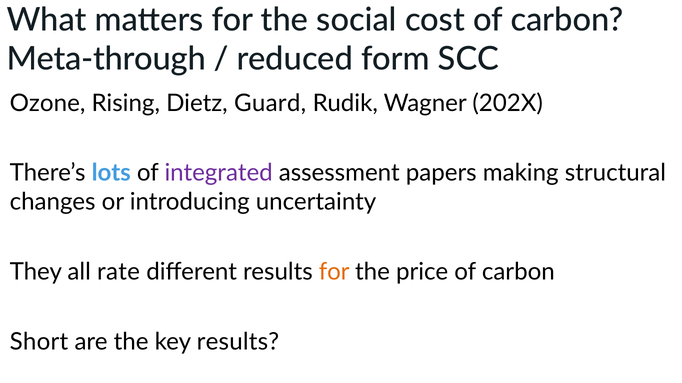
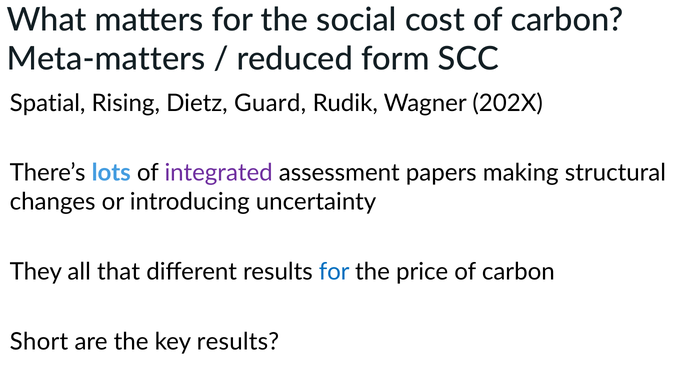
Meta-through: Meta-through -> Meta-matters
Ozone: Ozone -> Spatial
rate: rate -> that
for at (334, 272) colour: orange -> blue
